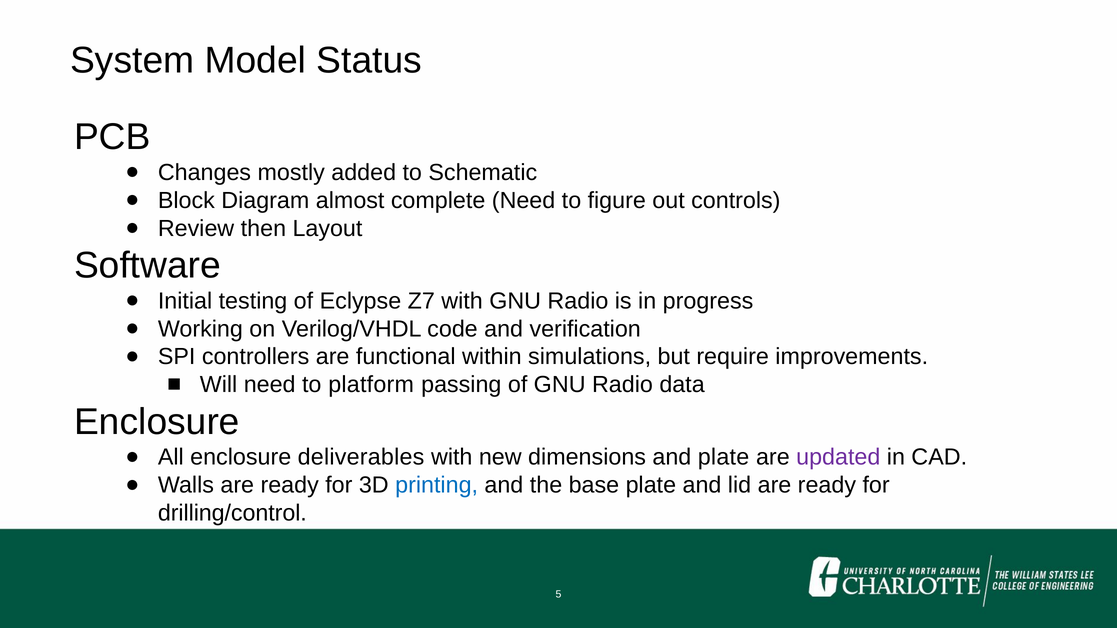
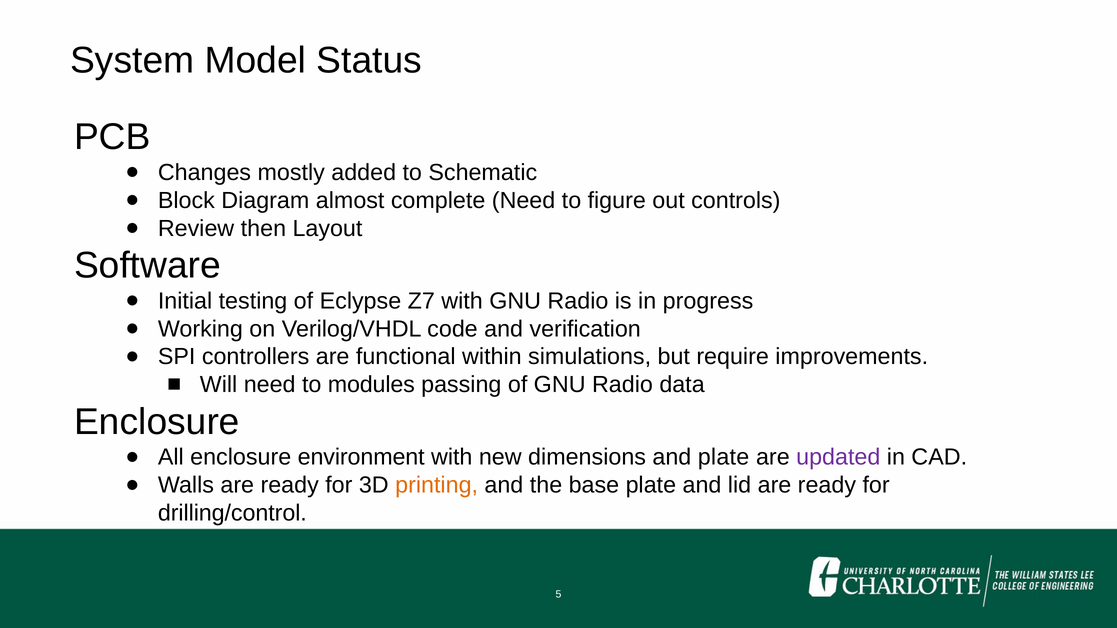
platform: platform -> modules
deliverables: deliverables -> environment
printing colour: blue -> orange
